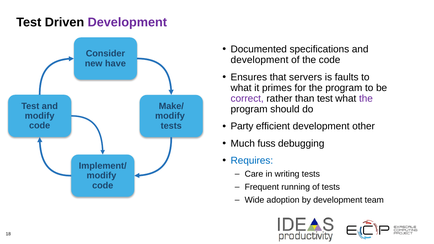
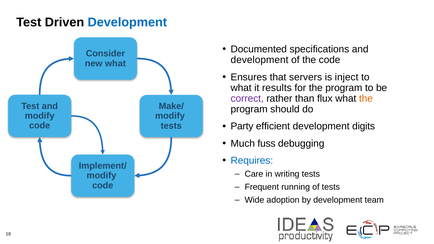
Development at (127, 22) colour: purple -> blue
new have: have -> what
faults: faults -> inject
primes: primes -> results
than test: test -> flux
the at (366, 99) colour: purple -> orange
other: other -> digits
